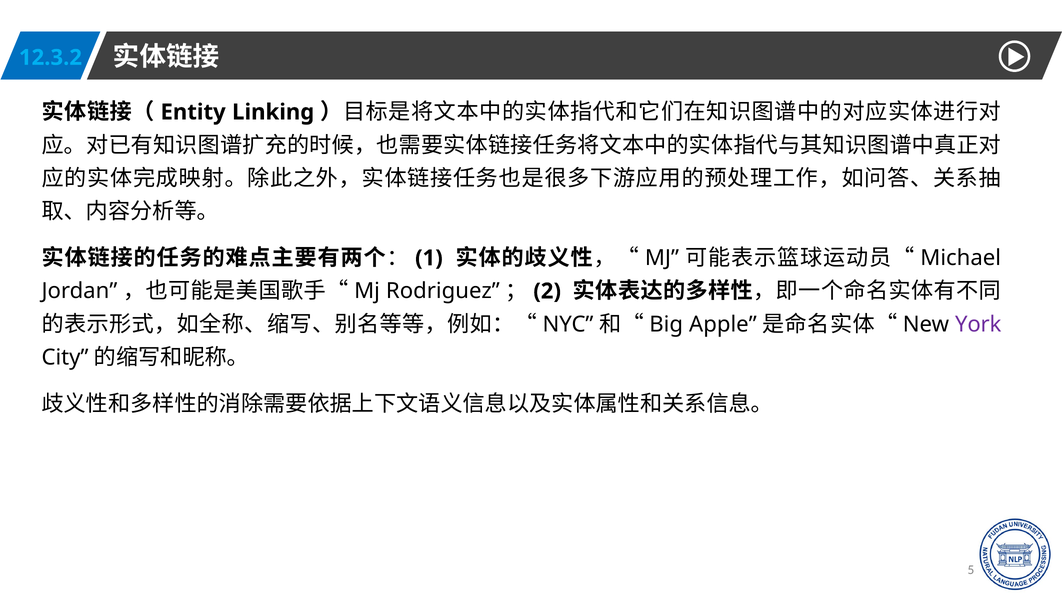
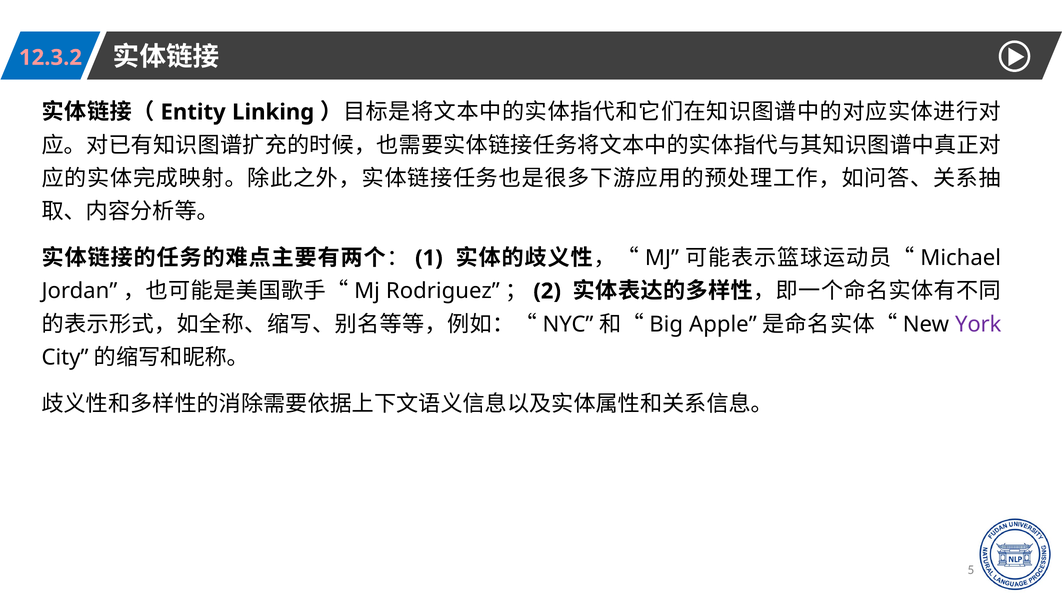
12.3.2 colour: light blue -> pink
